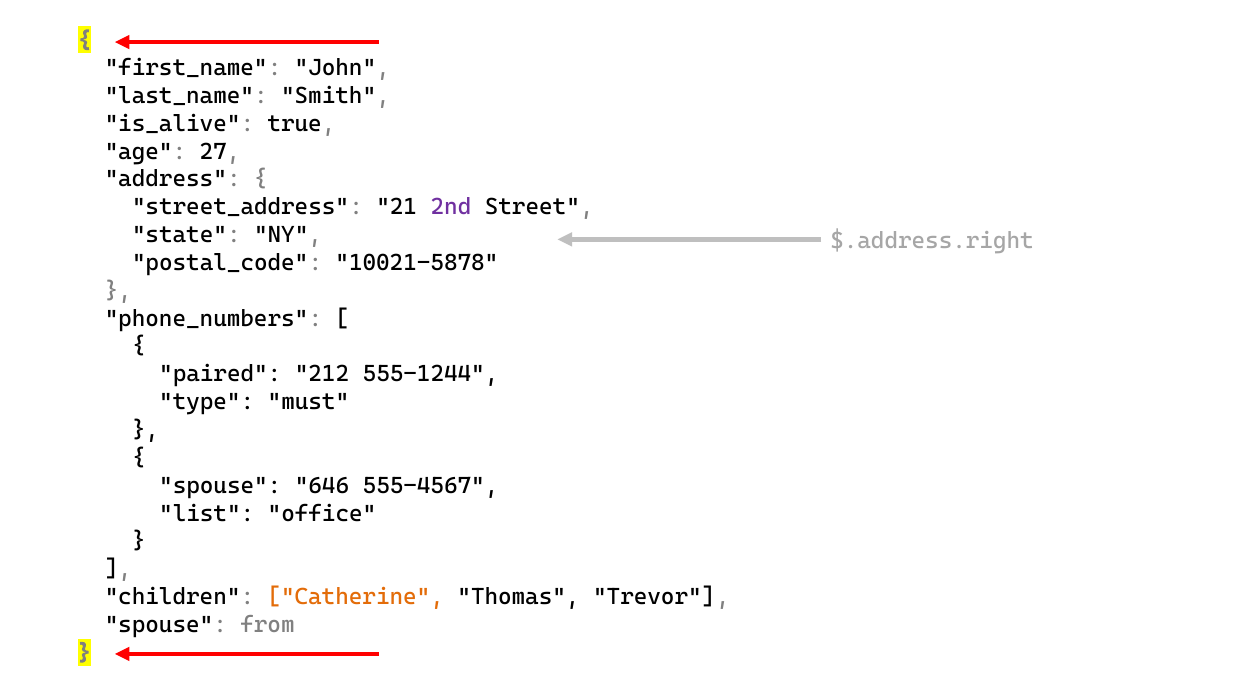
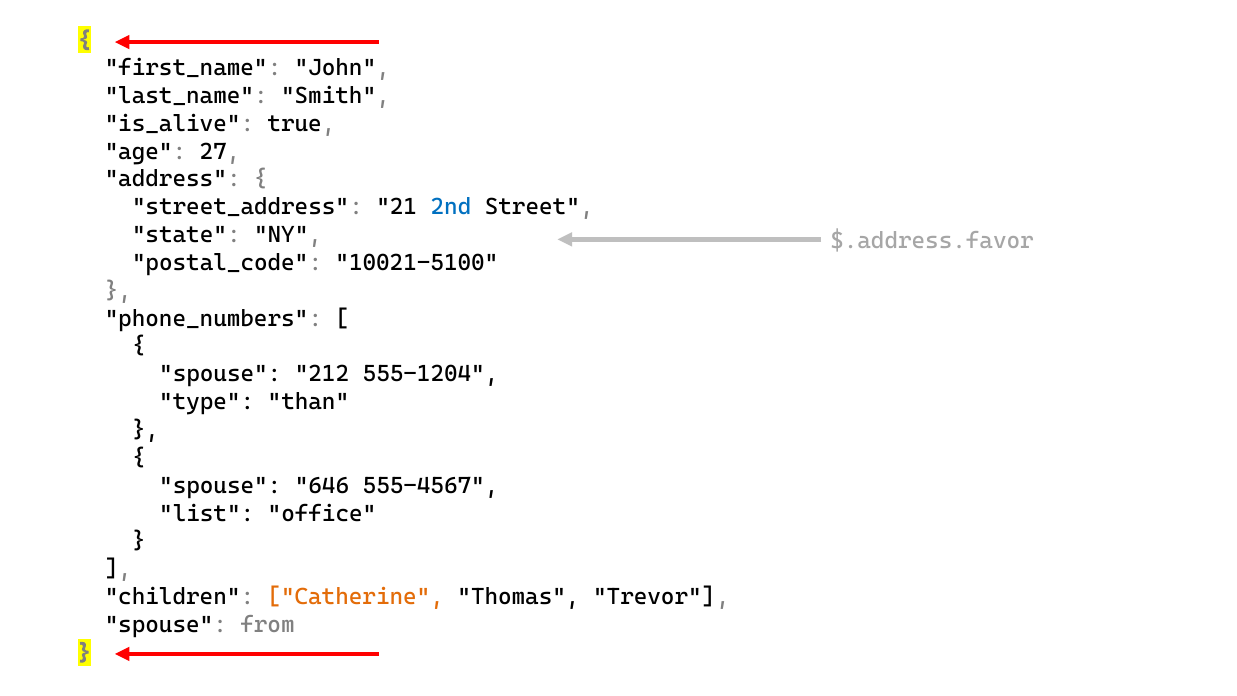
2nd colour: purple -> blue
$.address.right: $.address.right -> $.address.favor
10021-5878: 10021-5878 -> 10021-5100
paired at (220, 374): paired -> spouse
555-1244: 555-1244 -> 555-1204
must: must -> than
